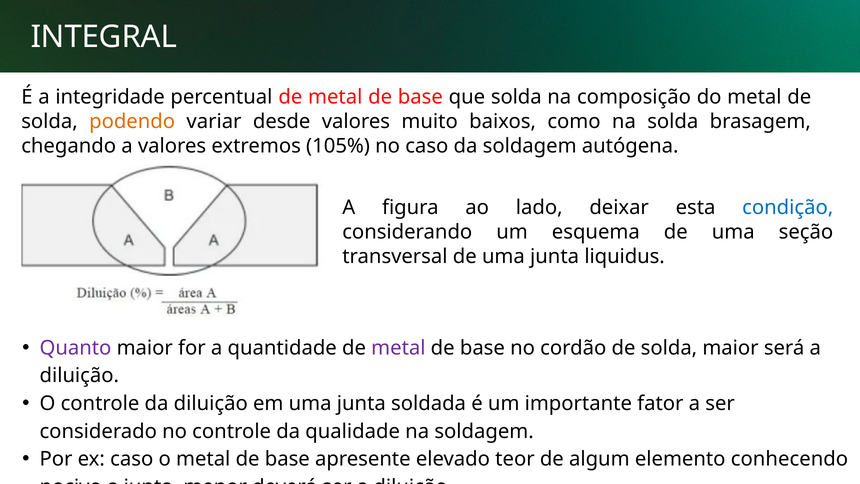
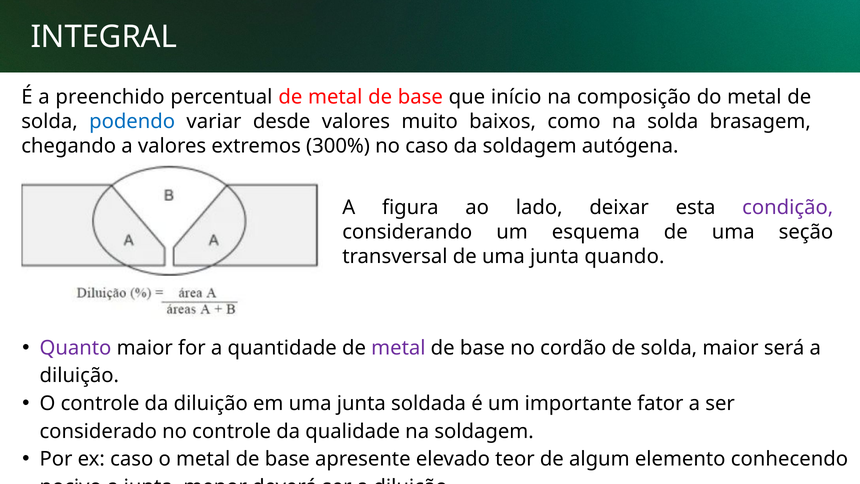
integridade: integridade -> preenchido
que solda: solda -> início
podendo colour: orange -> blue
105%: 105% -> 300%
condição colour: blue -> purple
liquidus: liquidus -> quando
